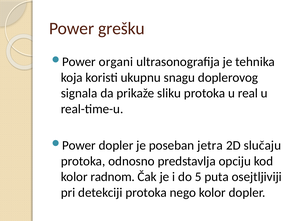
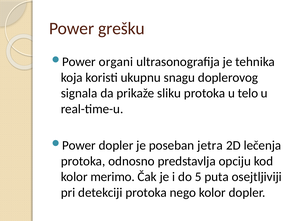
real: real -> telo
slučaju: slučaju -> lečenja
radnom: radnom -> merimo
